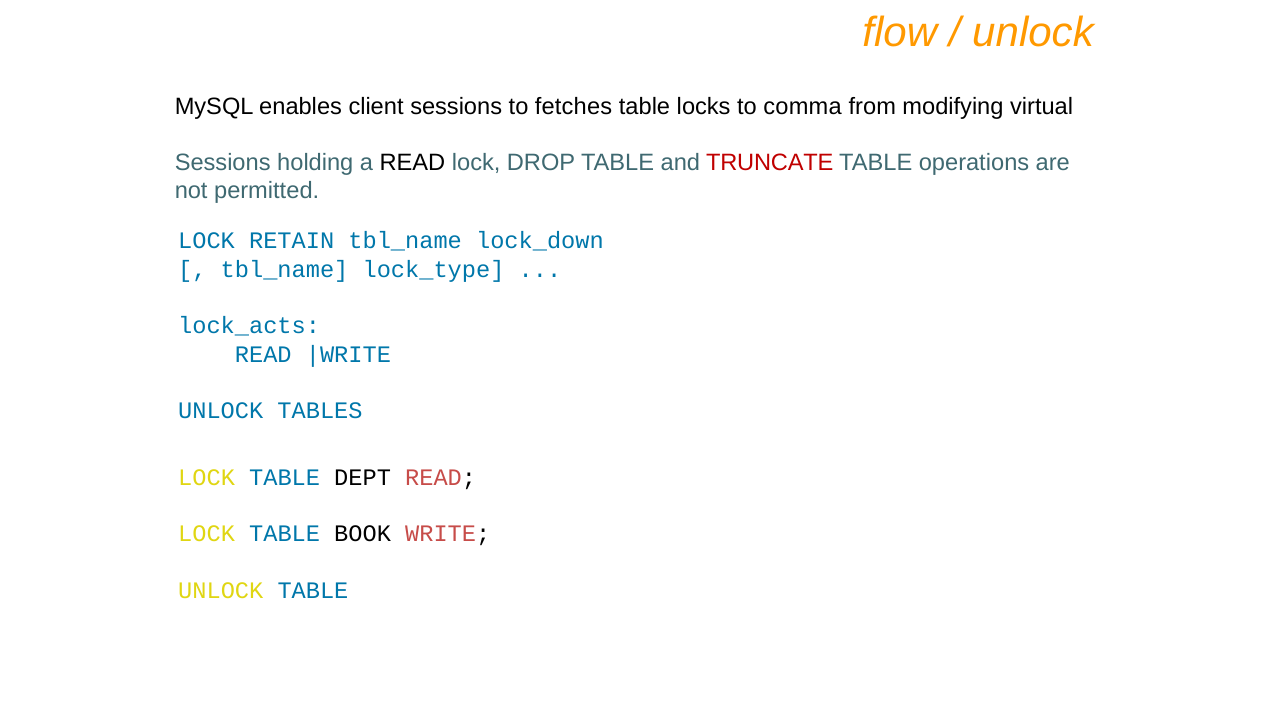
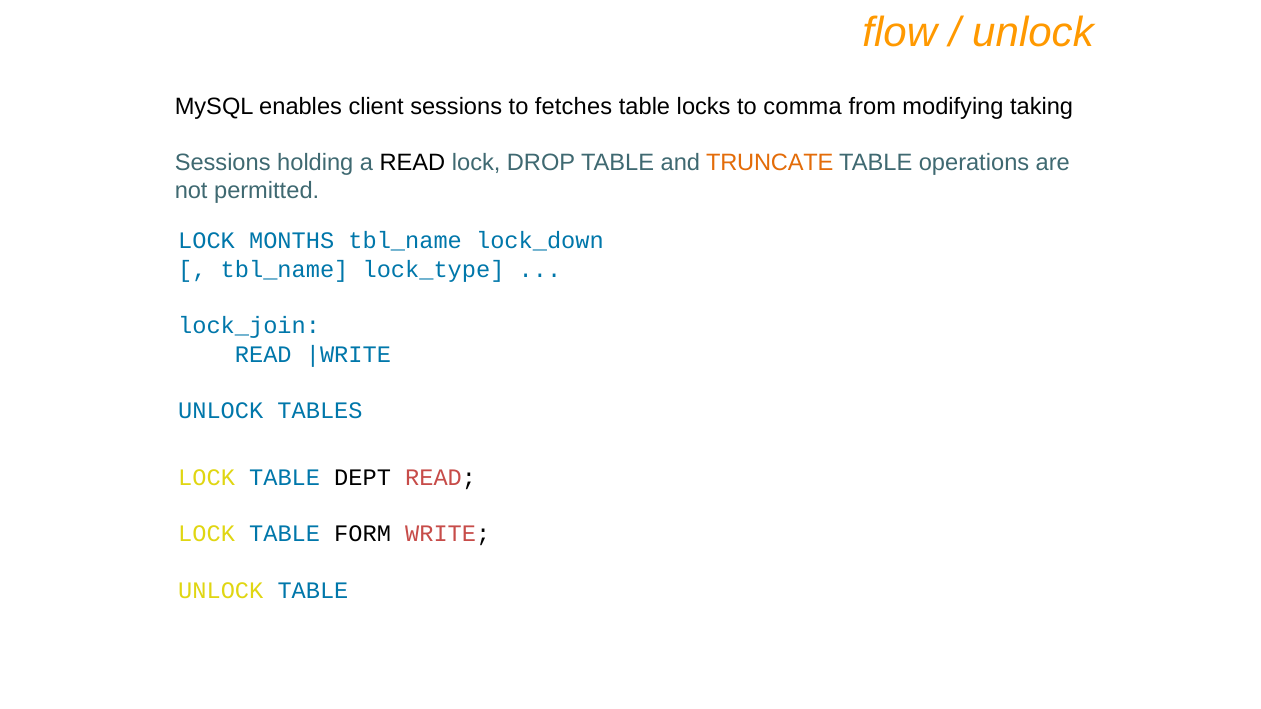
virtual: virtual -> taking
TRUNCATE colour: red -> orange
RETAIN: RETAIN -> MONTHS
lock_acts: lock_acts -> lock_join
BOOK: BOOK -> FORM
